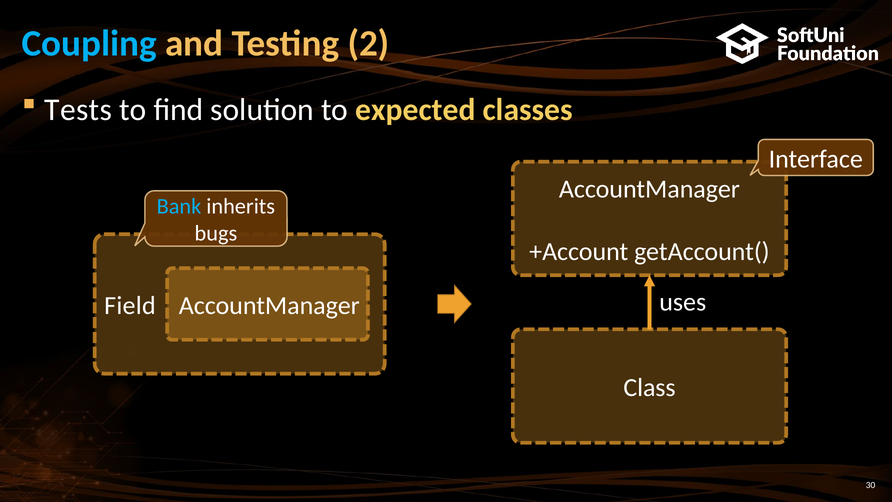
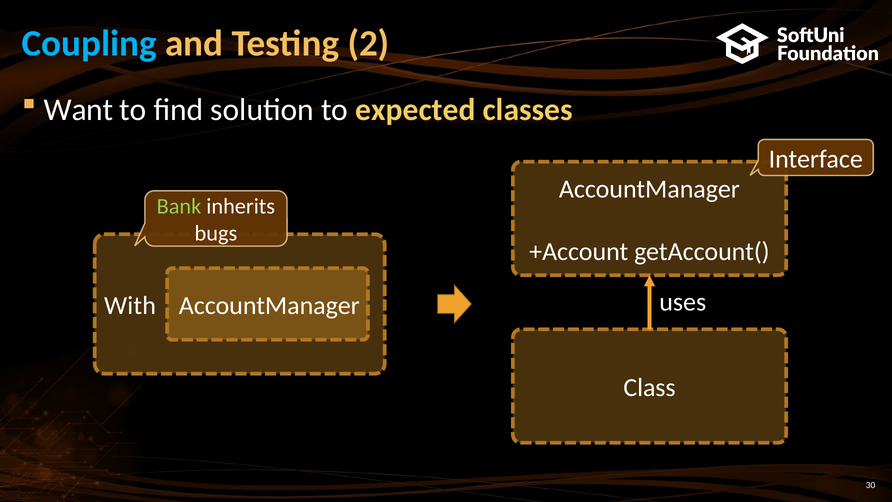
Tests: Tests -> Want
Bank colour: light blue -> light green
Field: Field -> With
